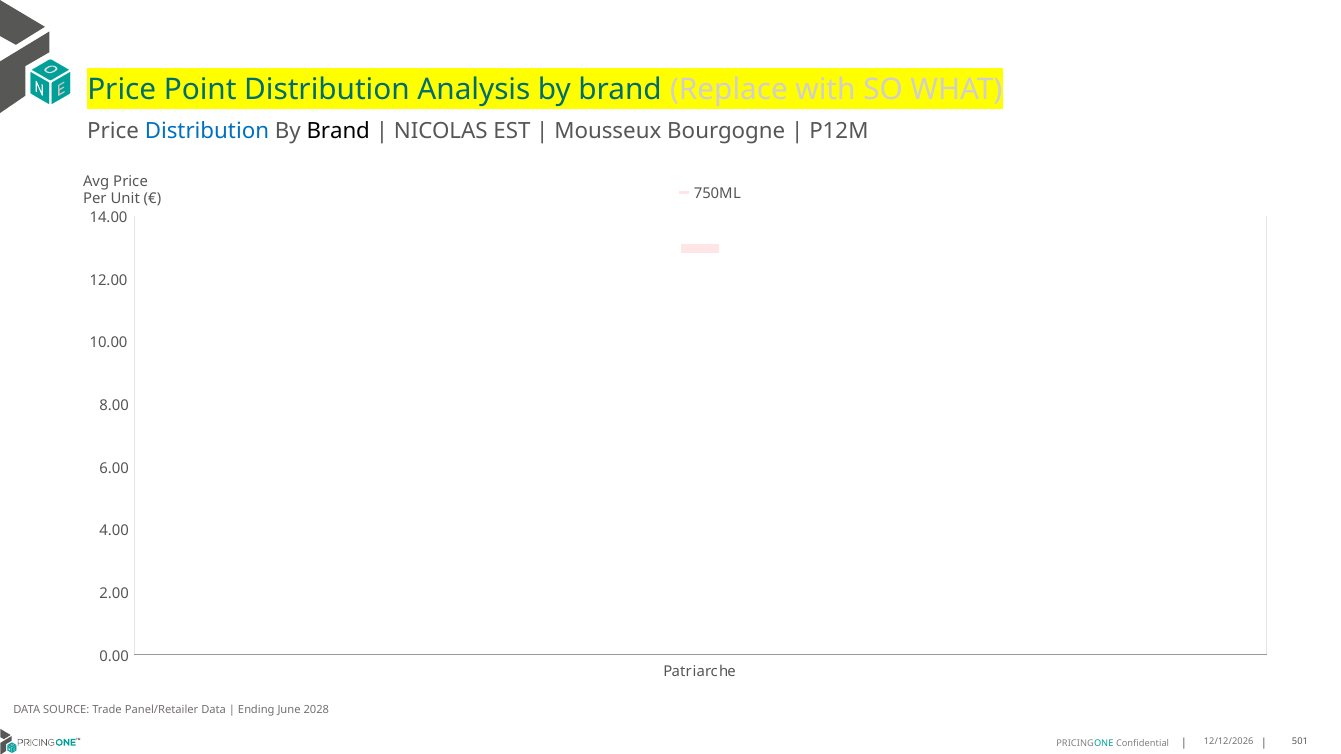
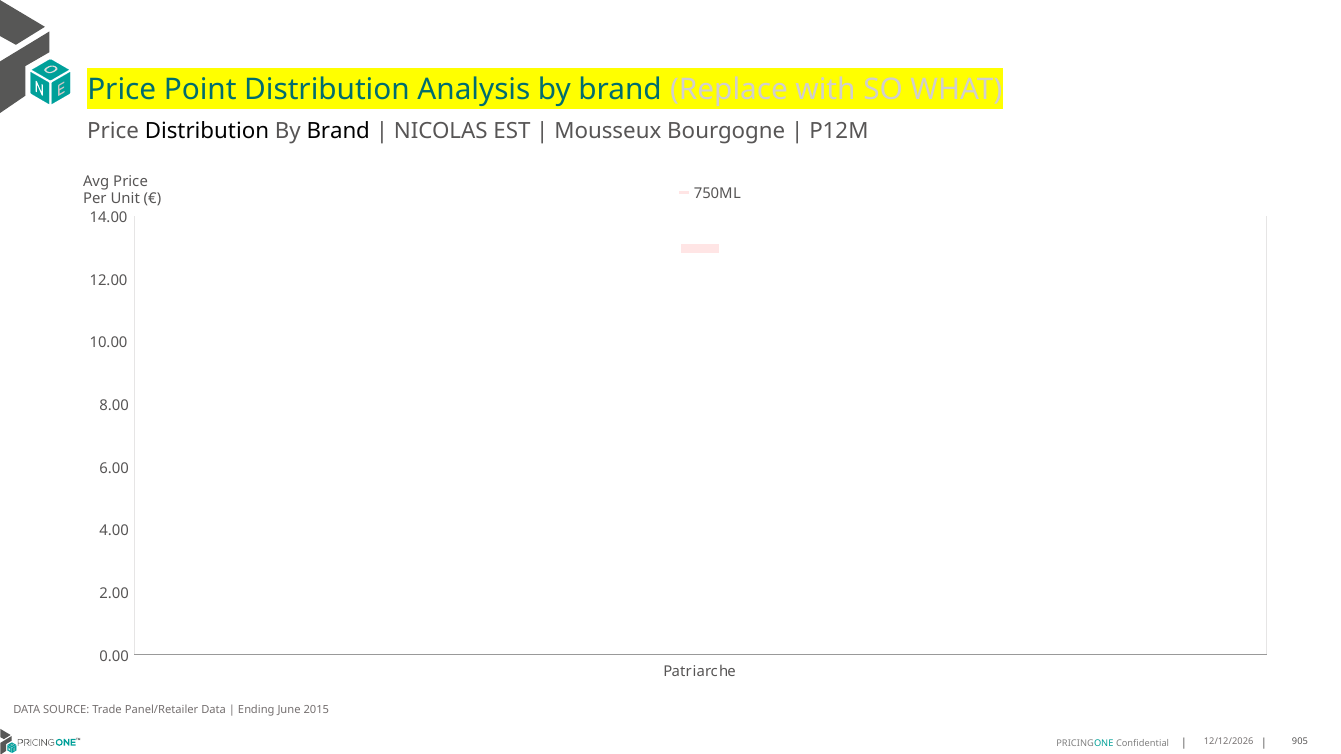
Distribution at (207, 131) colour: blue -> black
2028: 2028 -> 2015
501: 501 -> 905
